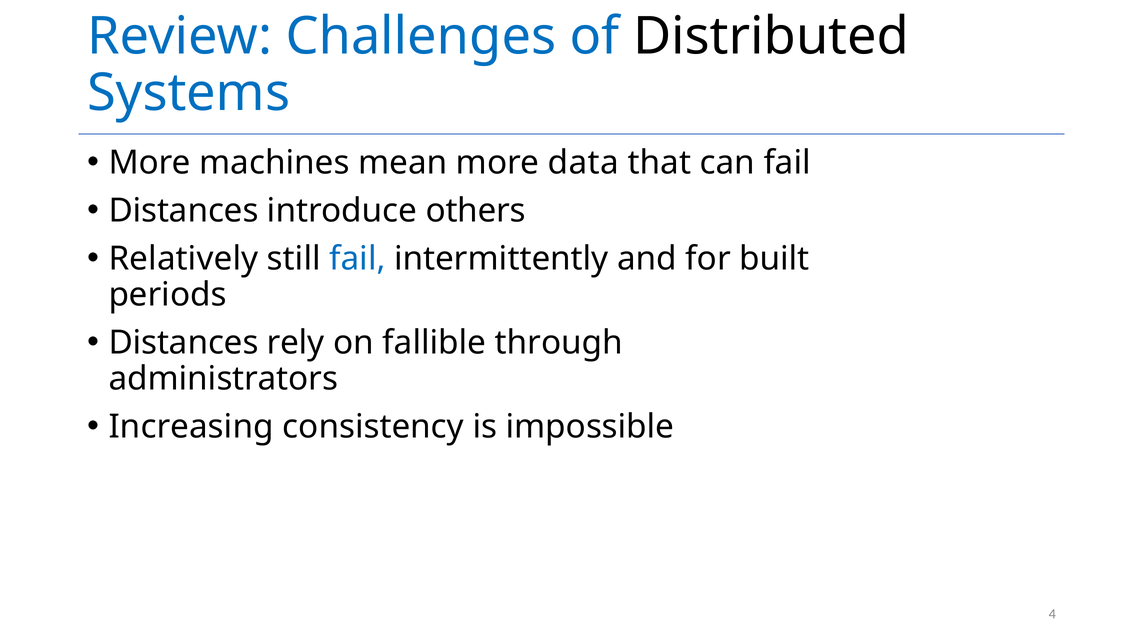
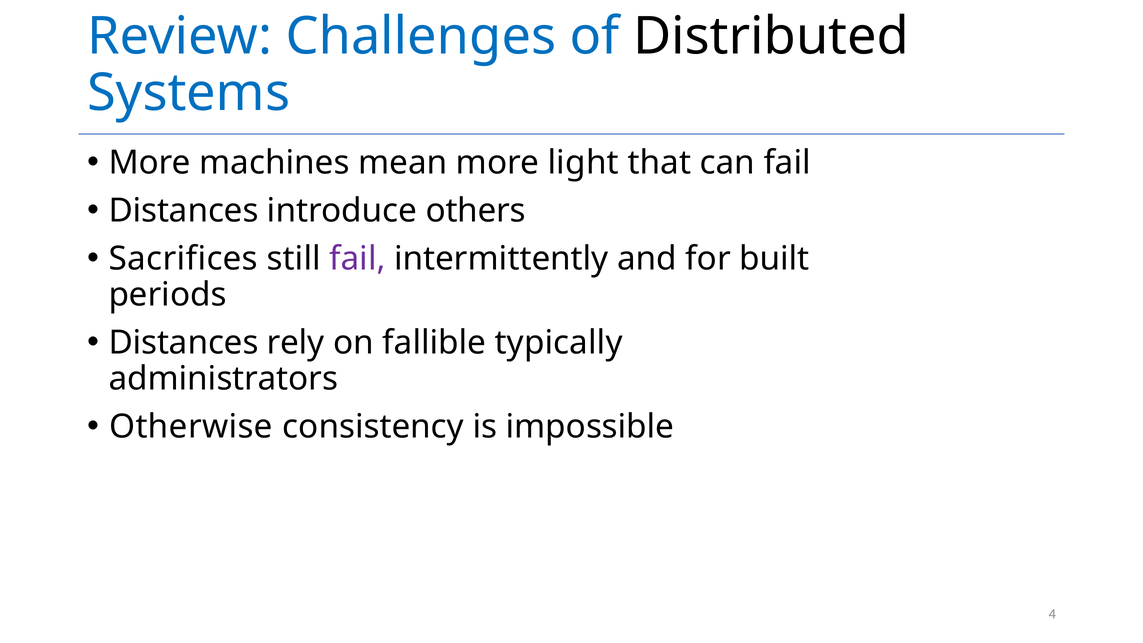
data: data -> light
Relatively: Relatively -> Sacrifices
fail at (357, 259) colour: blue -> purple
through: through -> typically
Increasing: Increasing -> Otherwise
